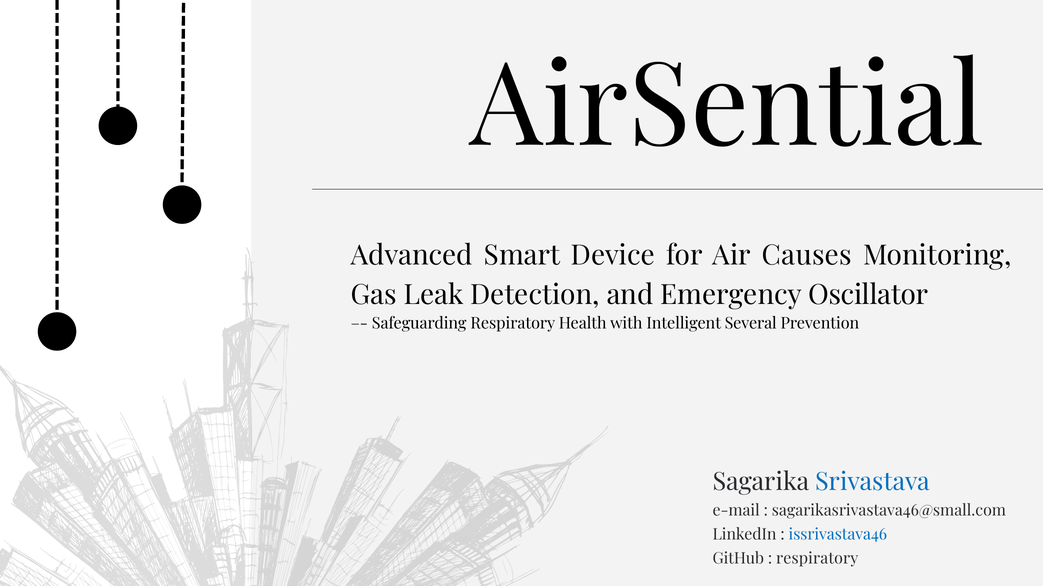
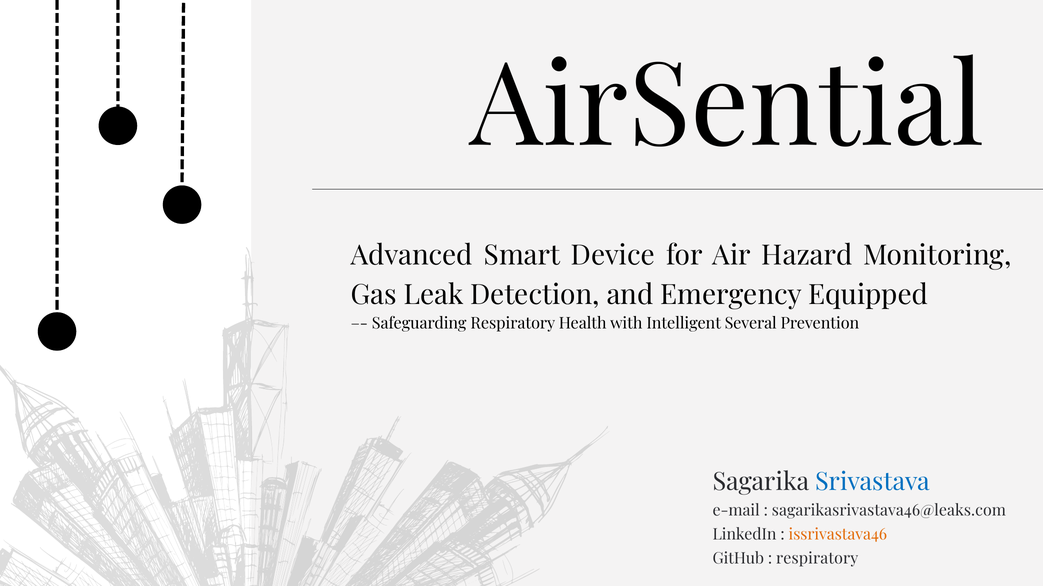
Causes: Causes -> Hazard
Oscillator: Oscillator -> Equipped
sagarikasrivastava46@small.com: sagarikasrivastava46@small.com -> sagarikasrivastava46@leaks.com
issrivastava46 colour: blue -> orange
